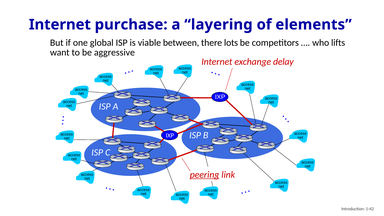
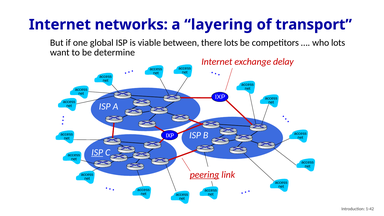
purchase: purchase -> networks
elements: elements -> transport
who lifts: lifts -> lots
aggressive: aggressive -> determine
ISP at (97, 152) underline: none -> present
